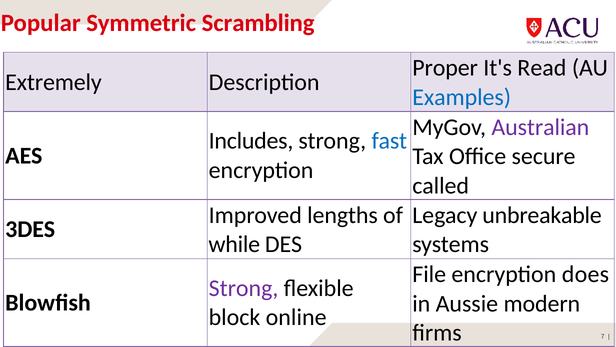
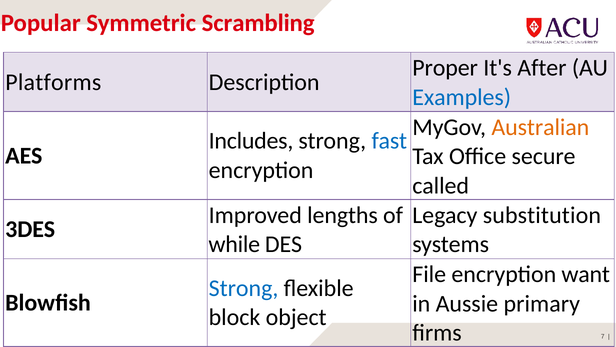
Read: Read -> After
Extremely: Extremely -> Platforms
Australian colour: purple -> orange
unbreakable: unbreakable -> substitution
does: does -> want
Strong at (244, 288) colour: purple -> blue
modern: modern -> primary
online: online -> object
